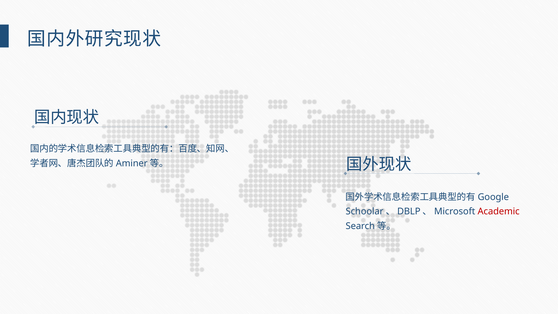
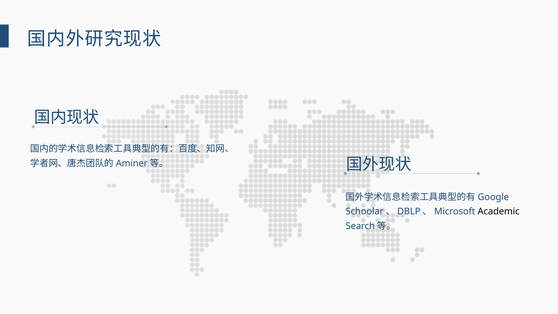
Academic colour: red -> black
